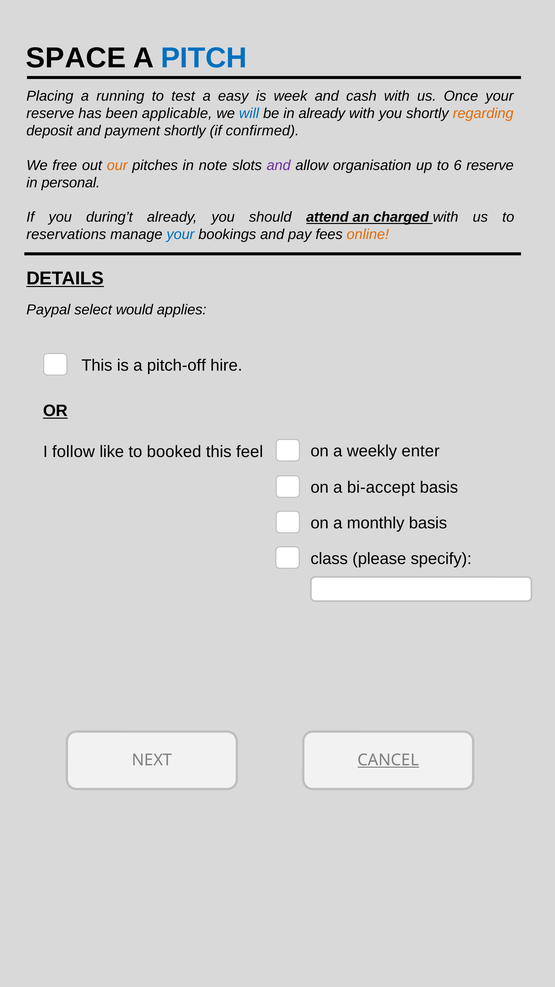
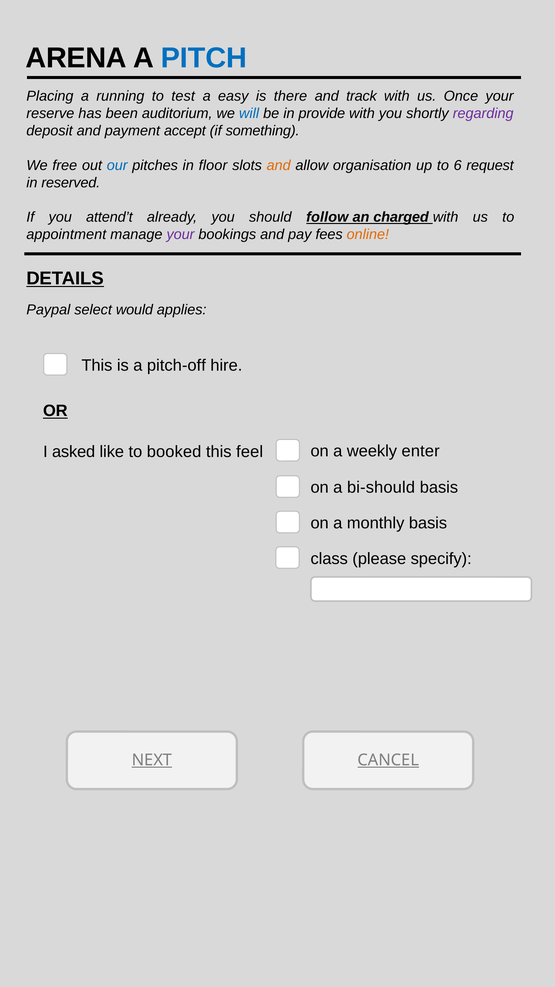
SPACE: SPACE -> ARENA
week: week -> there
cash: cash -> track
applicable: applicable -> auditorium
in already: already -> provide
regarding colour: orange -> purple
payment shortly: shortly -> accept
confirmed: confirmed -> something
our colour: orange -> blue
note: note -> floor
and at (279, 165) colour: purple -> orange
6 reserve: reserve -> request
personal: personal -> reserved
during’t: during’t -> attend’t
attend: attend -> follow
reservations: reservations -> appointment
your at (180, 234) colour: blue -> purple
follow: follow -> asked
bi-accept: bi-accept -> bi-should
NEXT underline: none -> present
